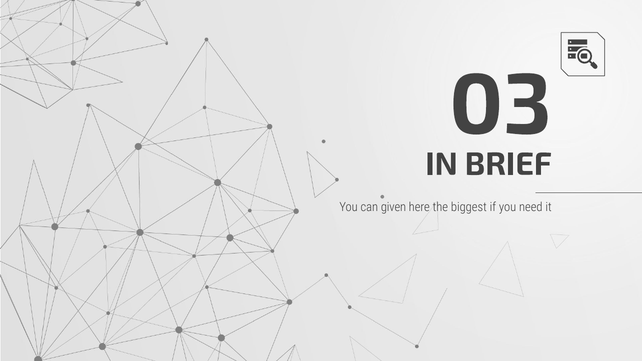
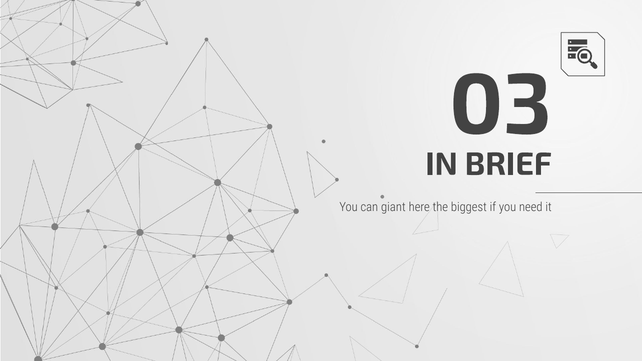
given: given -> giant
